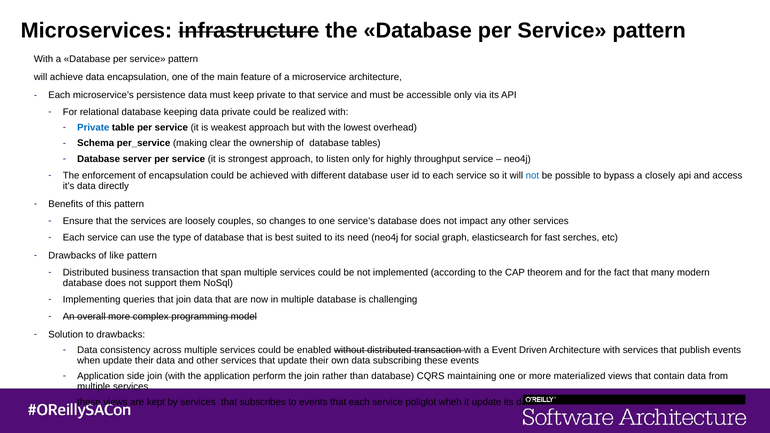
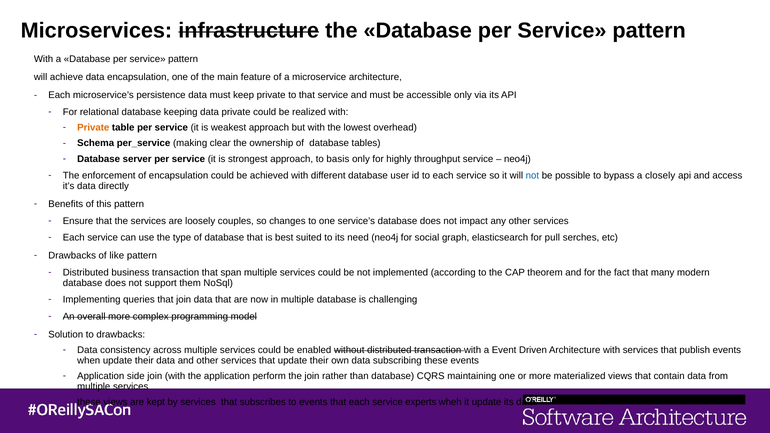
Private at (93, 128) colour: blue -> orange
listen: listen -> basis
fast: fast -> pull
poliglot: poliglot -> experts
